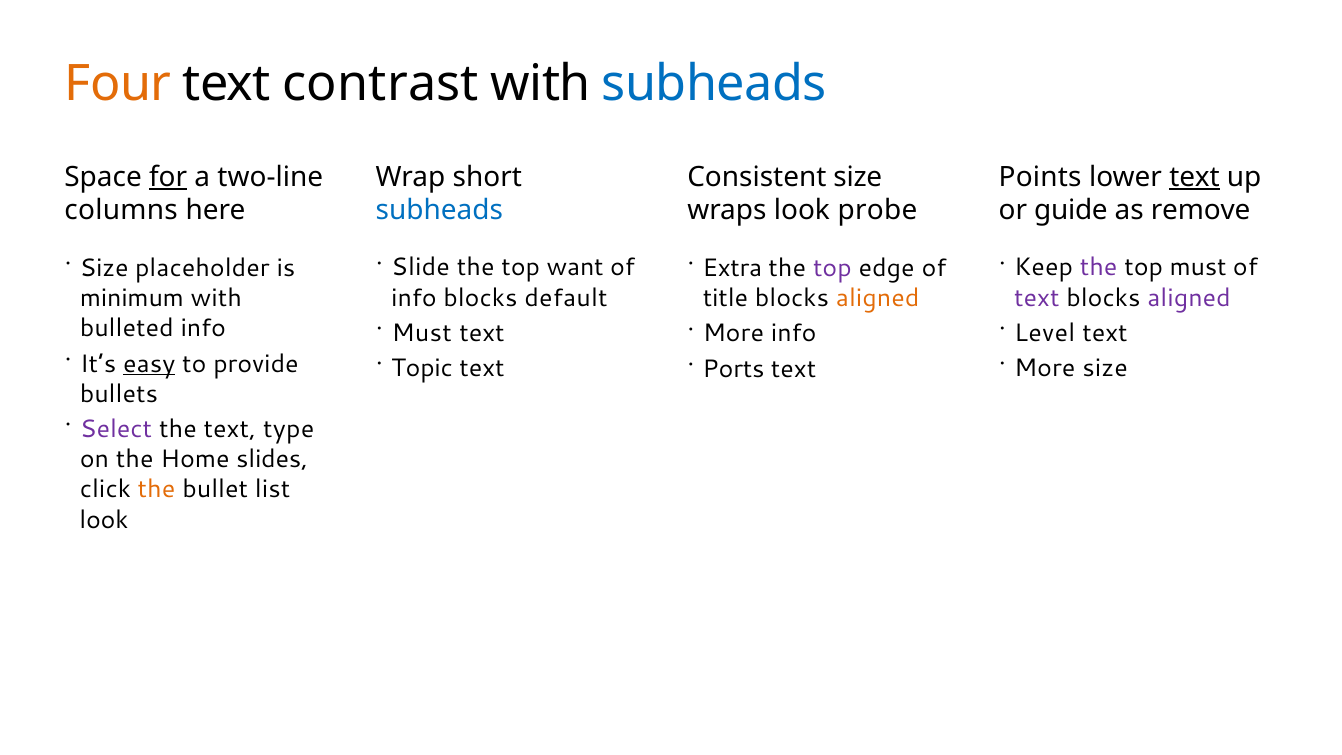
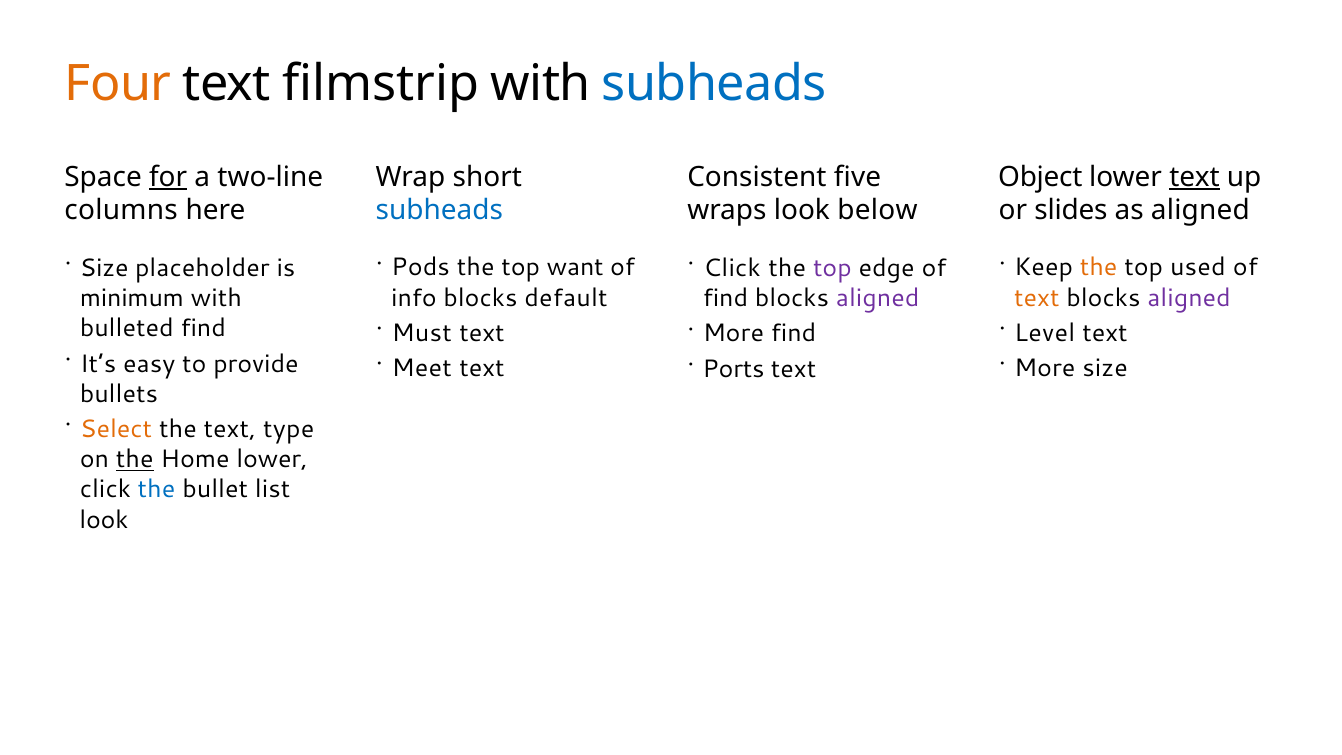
contrast: contrast -> filmstrip
Consistent size: size -> five
Points: Points -> Object
probe: probe -> below
guide: guide -> slides
as remove: remove -> aligned
Slide: Slide -> Pods
the at (1099, 267) colour: purple -> orange
top must: must -> used
Extra at (732, 268): Extra -> Click
text at (1037, 298) colour: purple -> orange
title at (725, 298): title -> find
aligned at (878, 298) colour: orange -> purple
bulleted info: info -> find
More info: info -> find
easy underline: present -> none
Topic: Topic -> Meet
Select colour: purple -> orange
the at (135, 459) underline: none -> present
Home slides: slides -> lower
the at (157, 490) colour: orange -> blue
